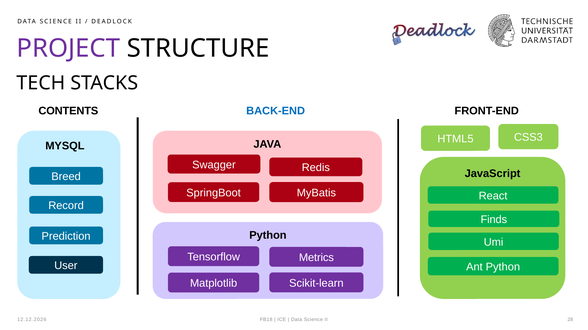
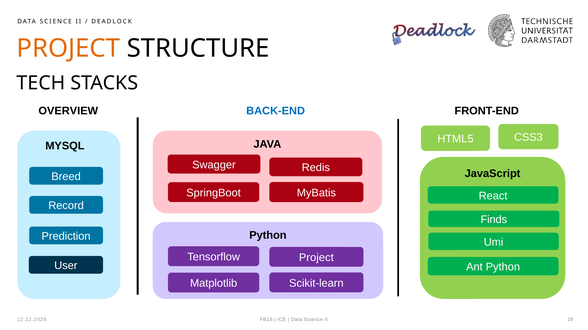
PROJECT at (68, 49) colour: purple -> orange
CONTENTS: CONTENTS -> OVERVIEW
Tensorflow Metrics: Metrics -> Project
